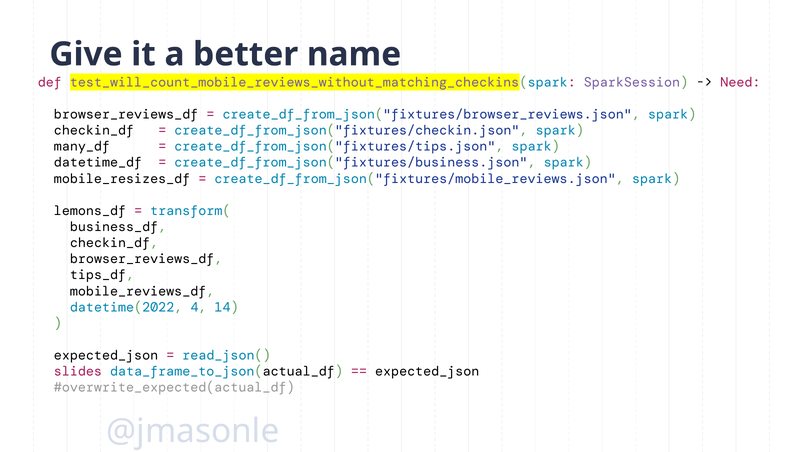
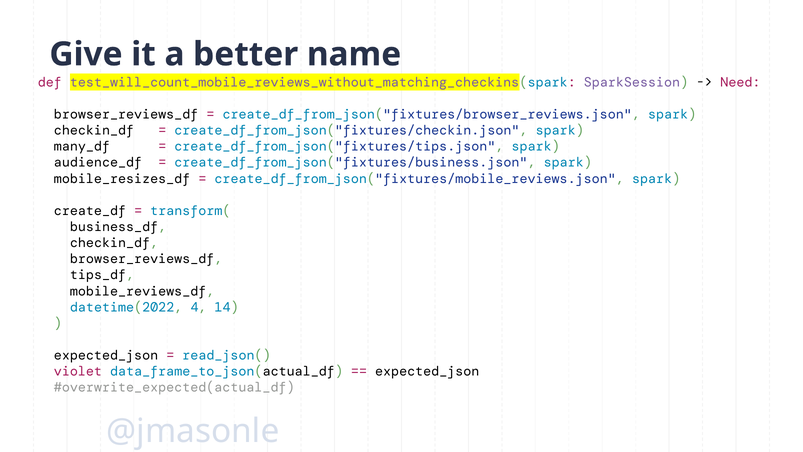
datetime_df: datetime_df -> audience_df
lemons_df: lemons_df -> create_df
slides: slides -> violet
